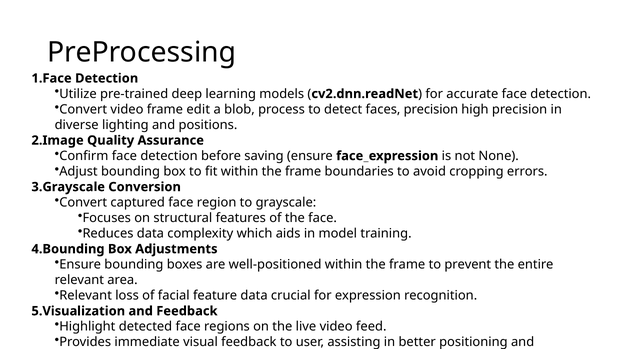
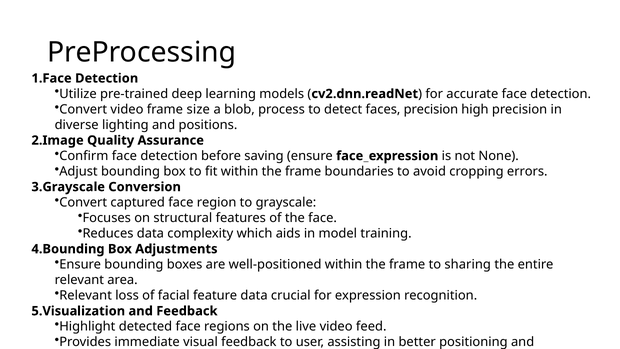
edit: edit -> size
prevent: prevent -> sharing
